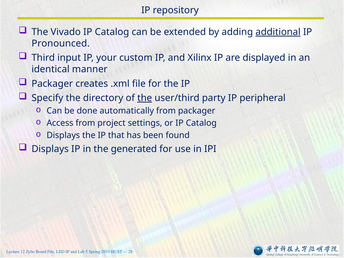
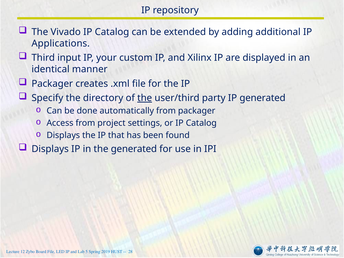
additional underline: present -> none
Pronounced: Pronounced -> Applications
IP peripheral: peripheral -> generated
